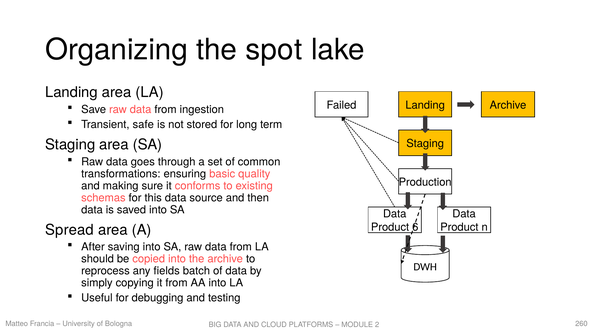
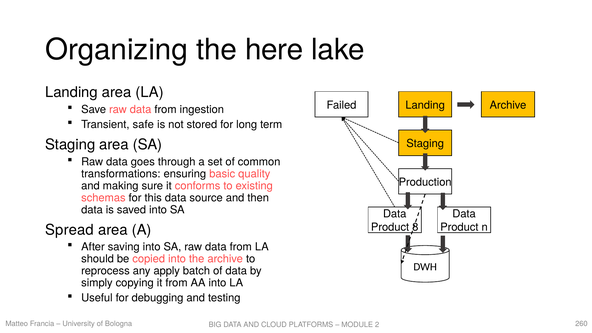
spot: spot -> here
6: 6 -> 8
fields: fields -> apply
